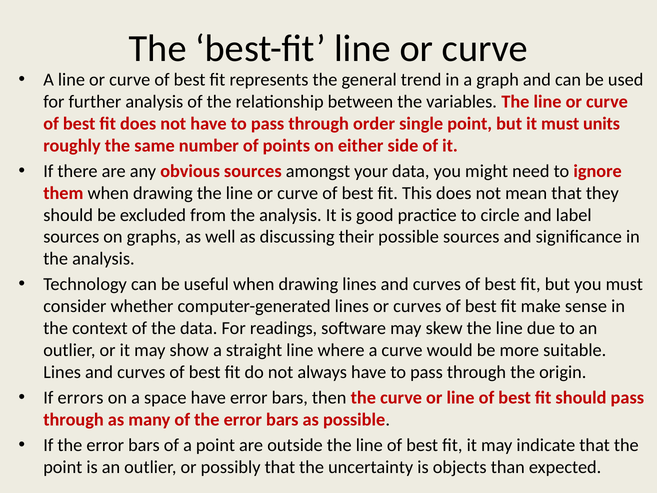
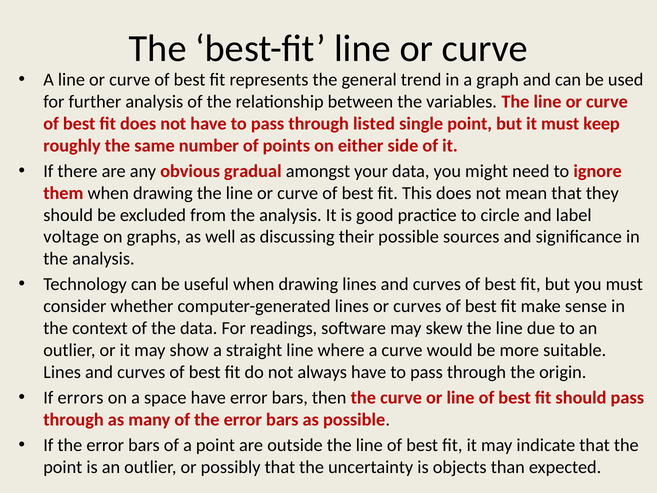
order: order -> listed
units: units -> keep
obvious sources: sources -> gradual
sources at (71, 237): sources -> voltage
